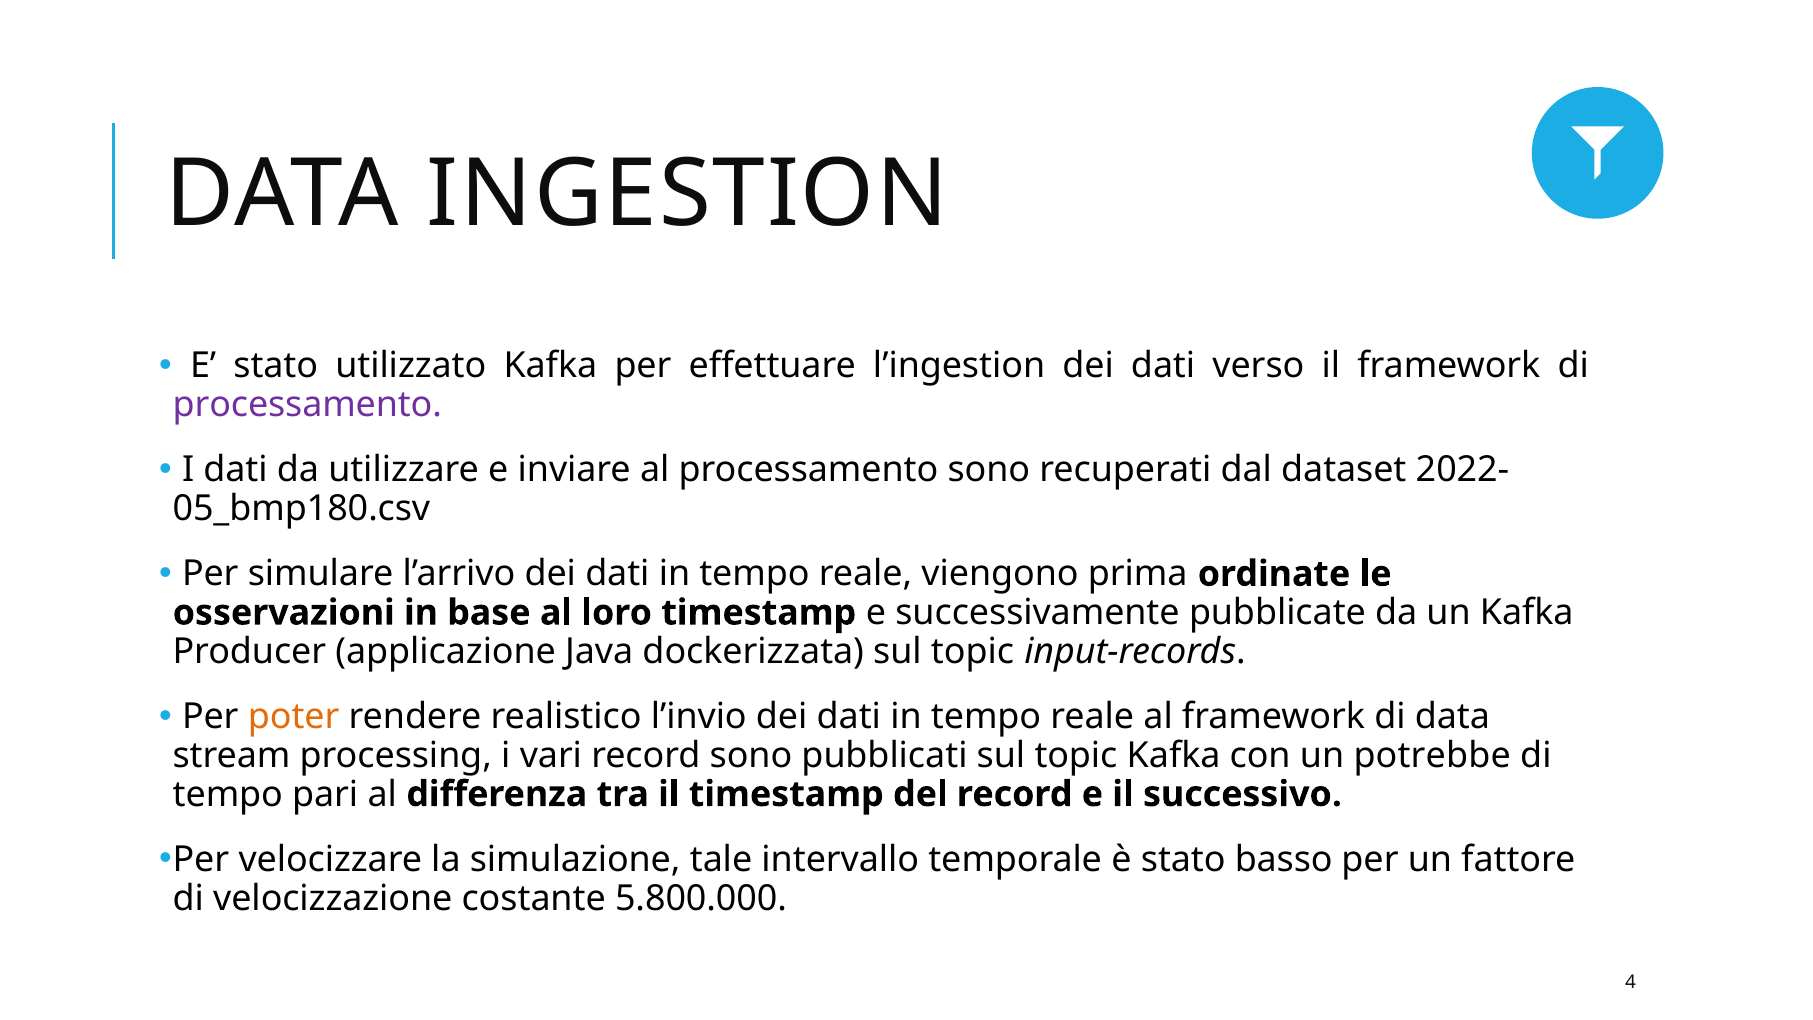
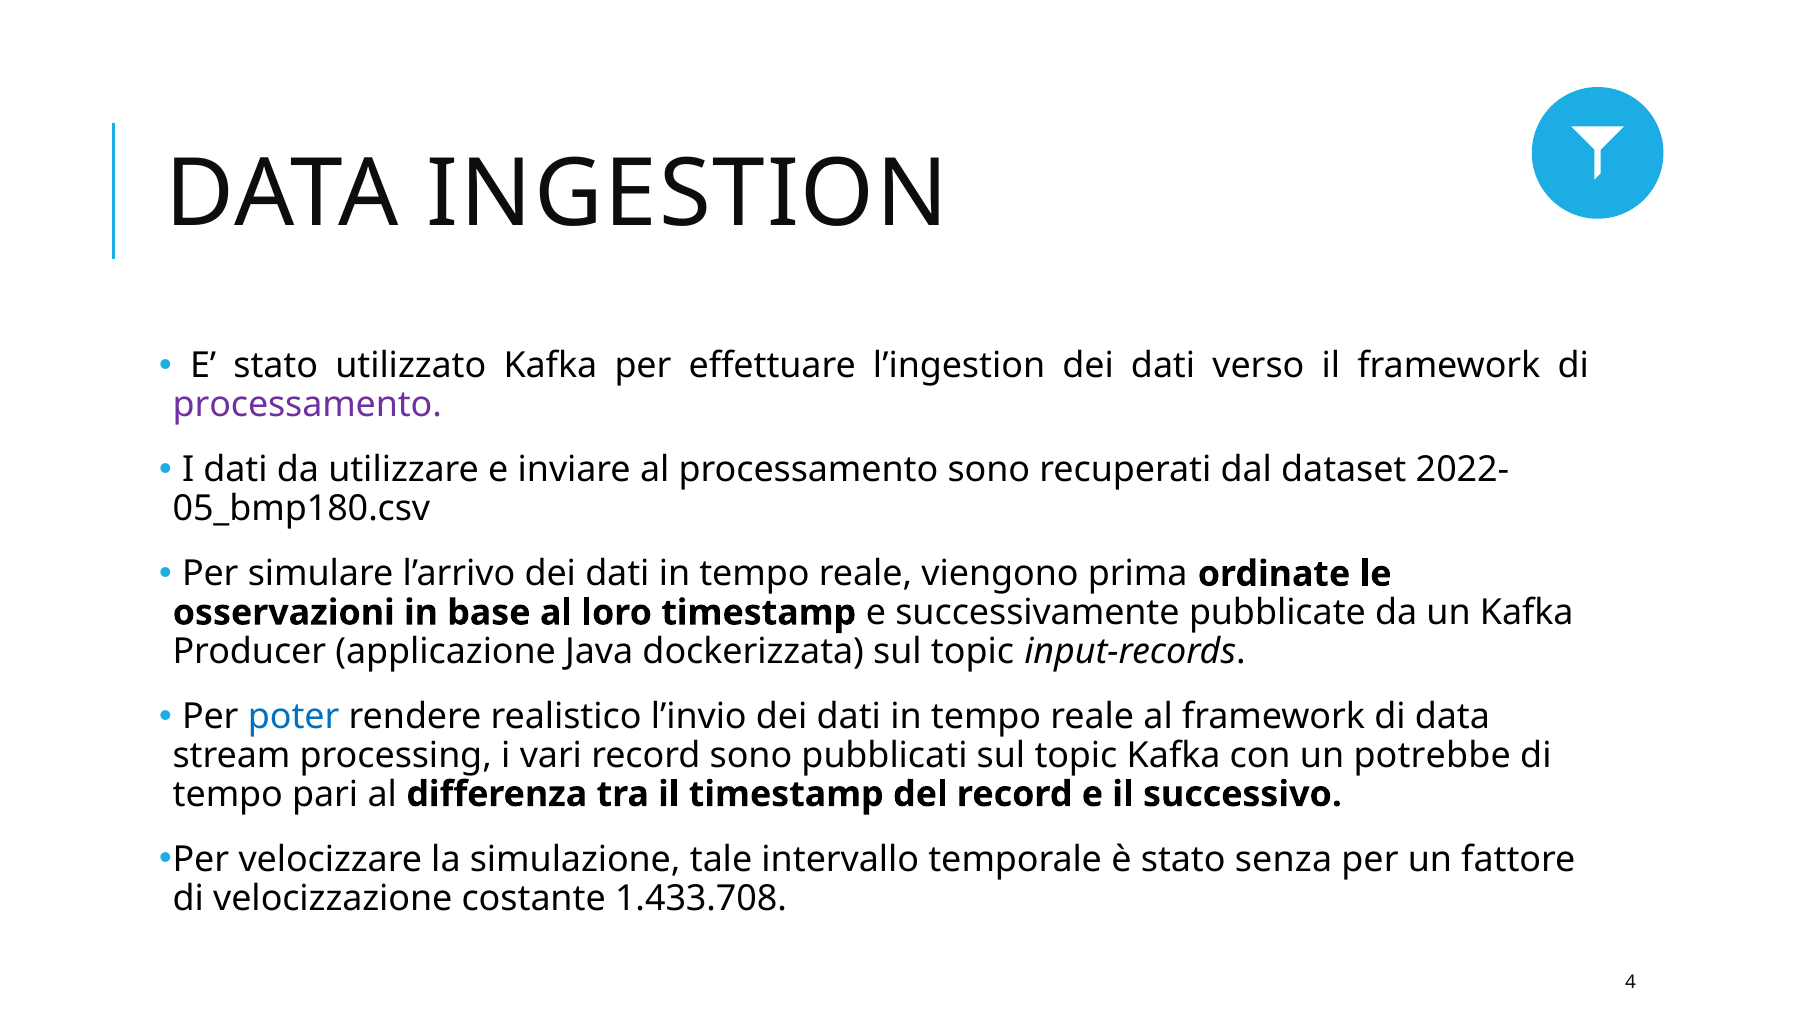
poter colour: orange -> blue
basso: basso -> senza
5.800.000: 5.800.000 -> 1.433.708
